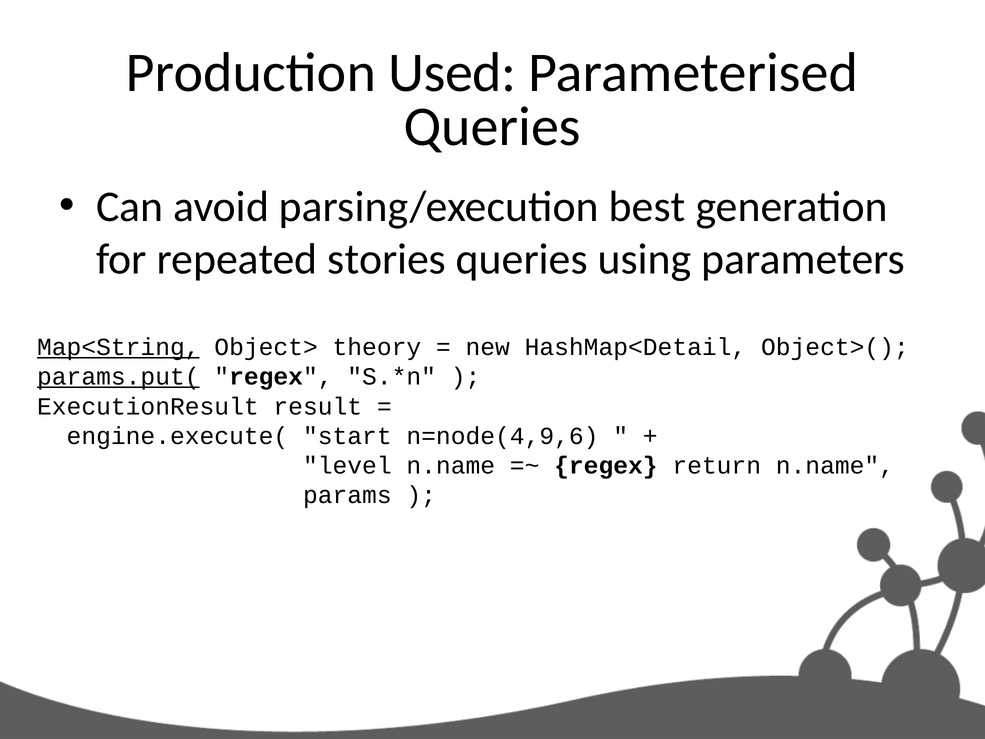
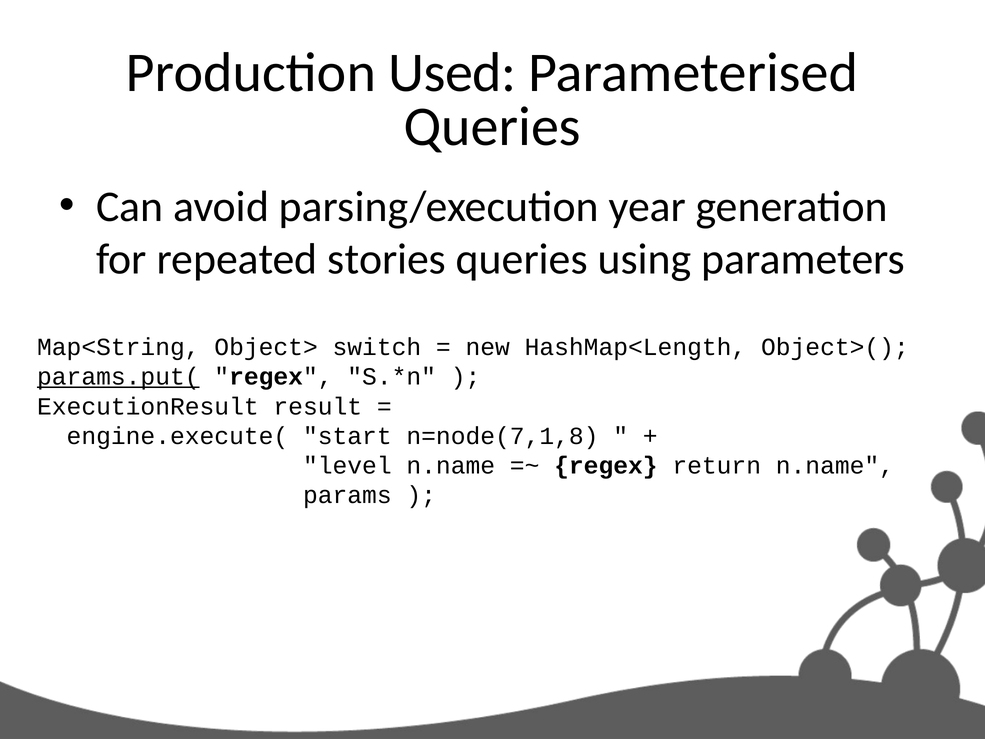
best: best -> year
Map<String underline: present -> none
theory: theory -> switch
HashMap<Detail: HashMap<Detail -> HashMap<Length
n=node(4,9,6: n=node(4,9,6 -> n=node(7,1,8
